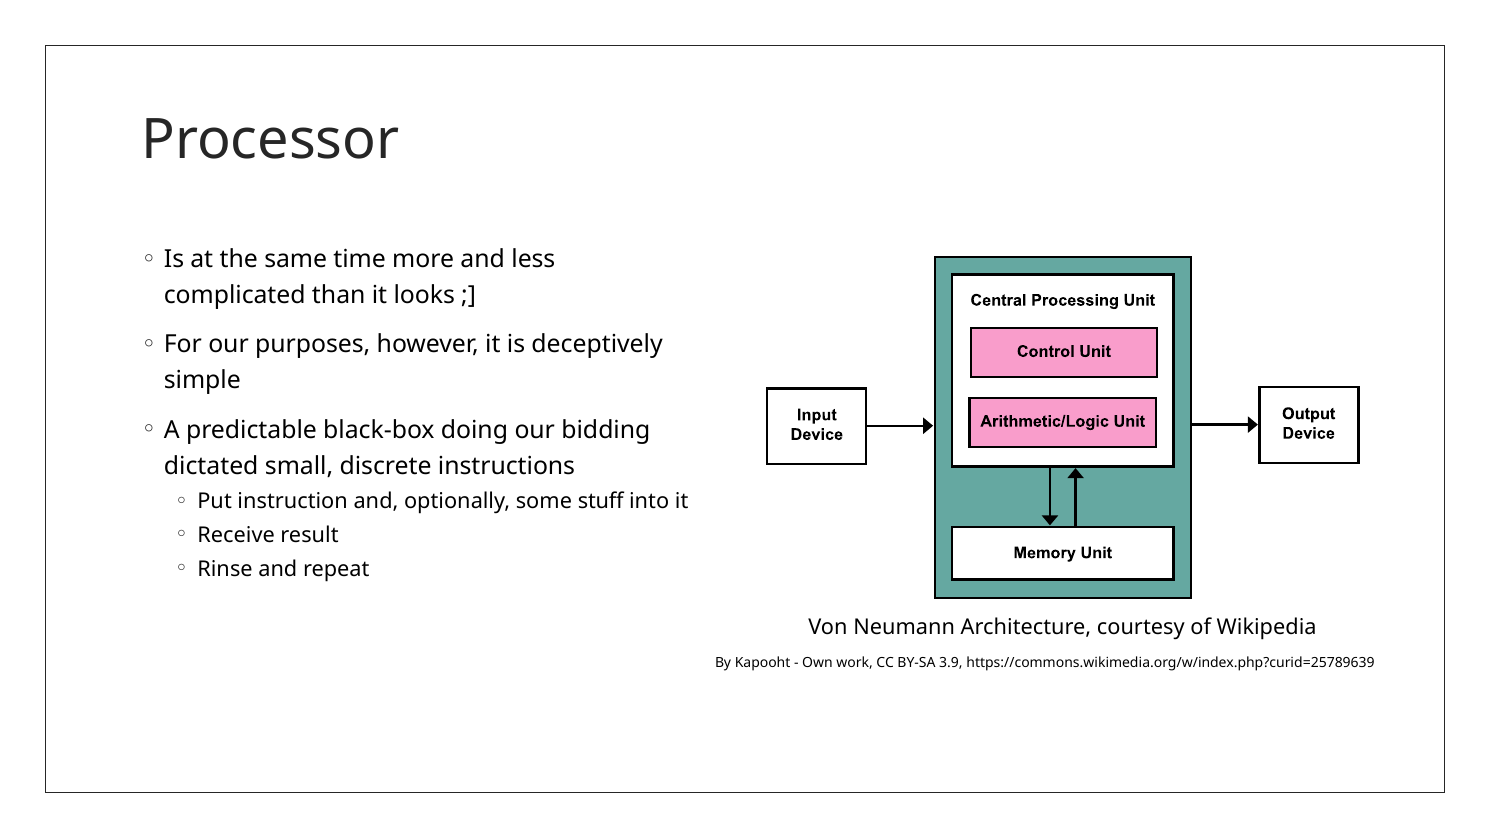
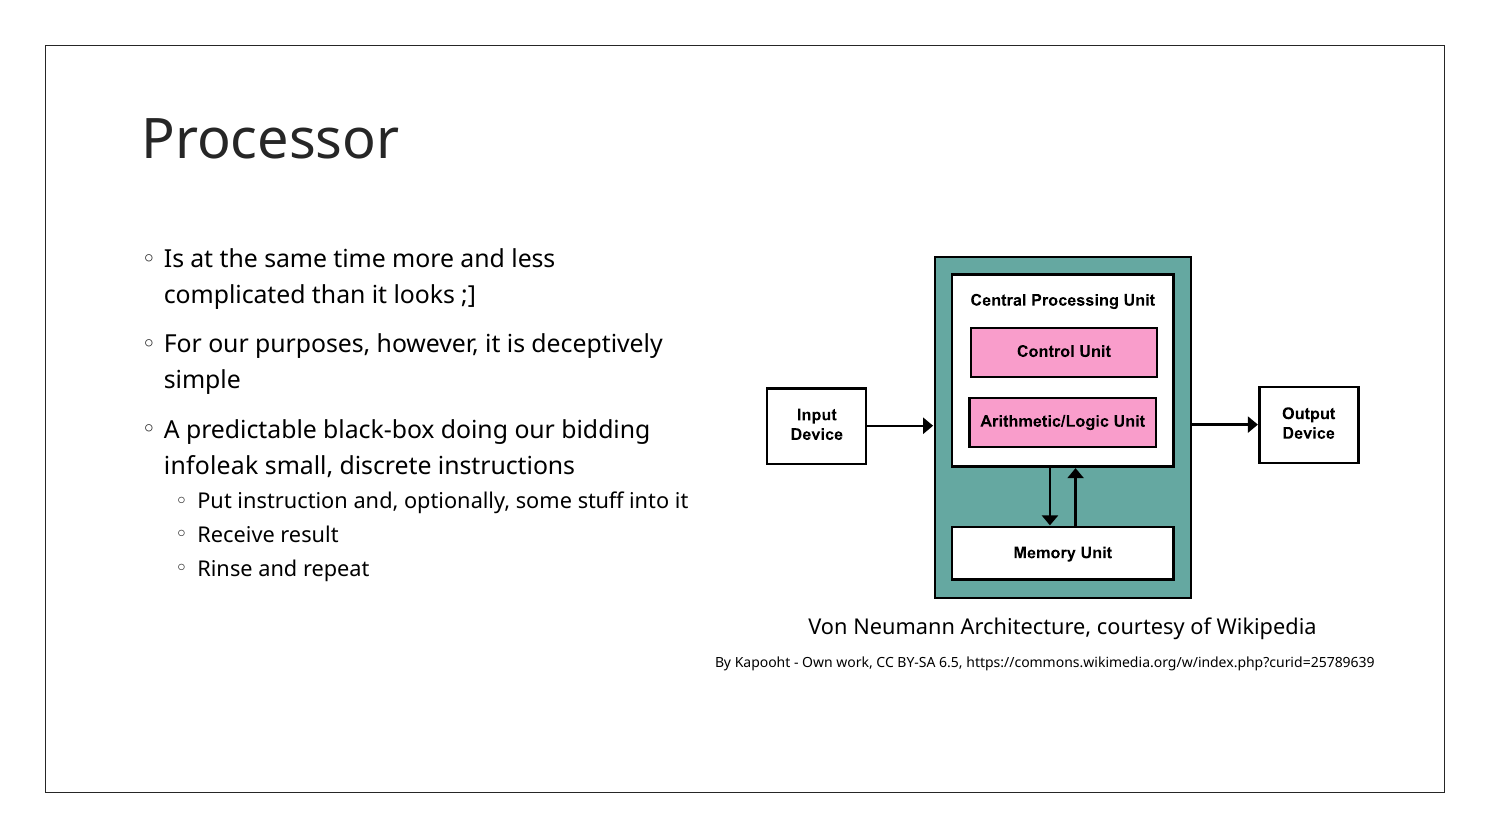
dictated: dictated -> infoleak
3.9: 3.9 -> 6.5
